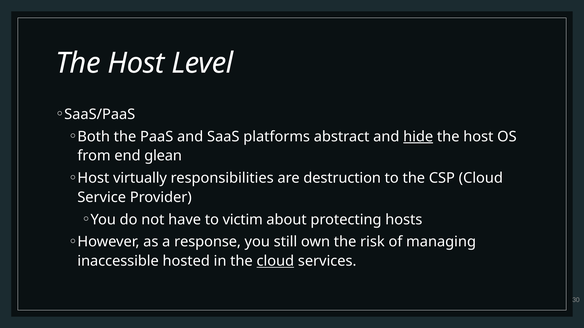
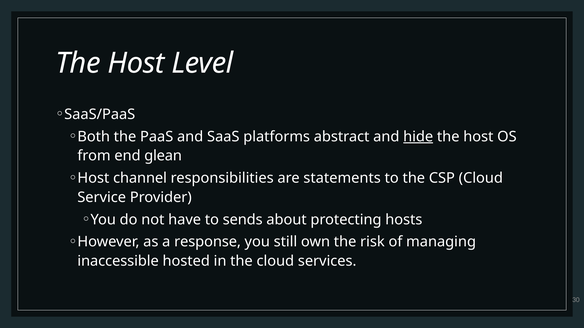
virtually: virtually -> channel
destruction: destruction -> statements
victim: victim -> sends
cloud at (275, 261) underline: present -> none
